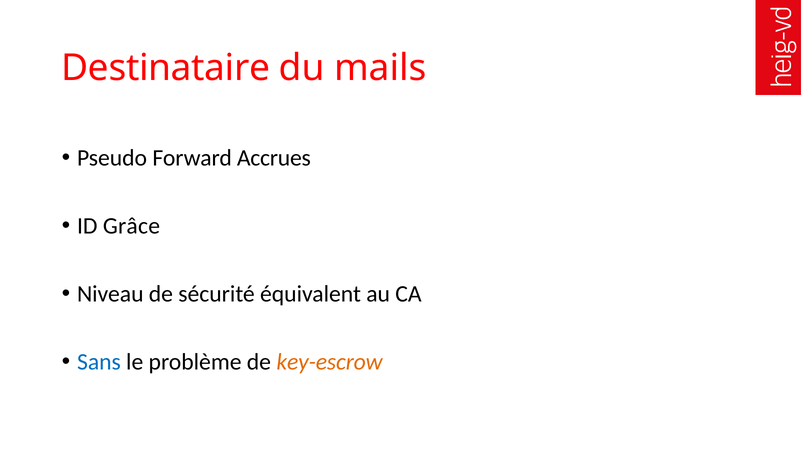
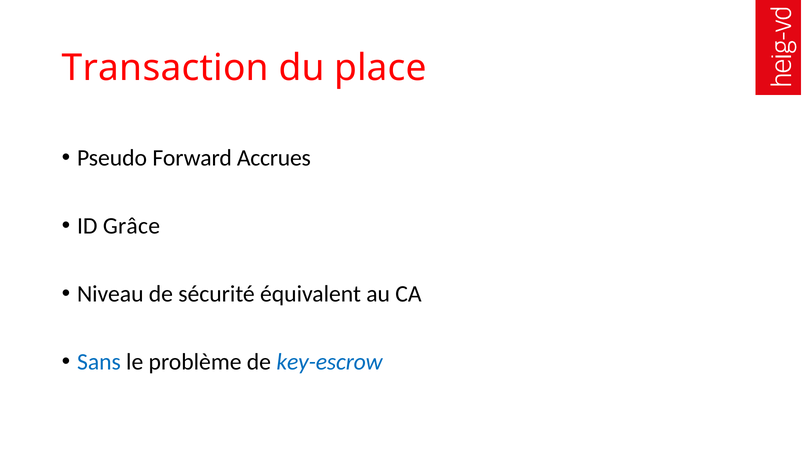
Destinataire: Destinataire -> Transaction
mails: mails -> place
key-escrow colour: orange -> blue
